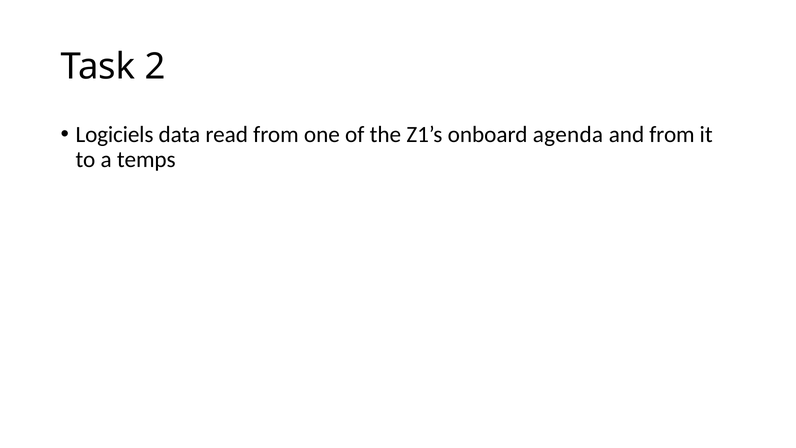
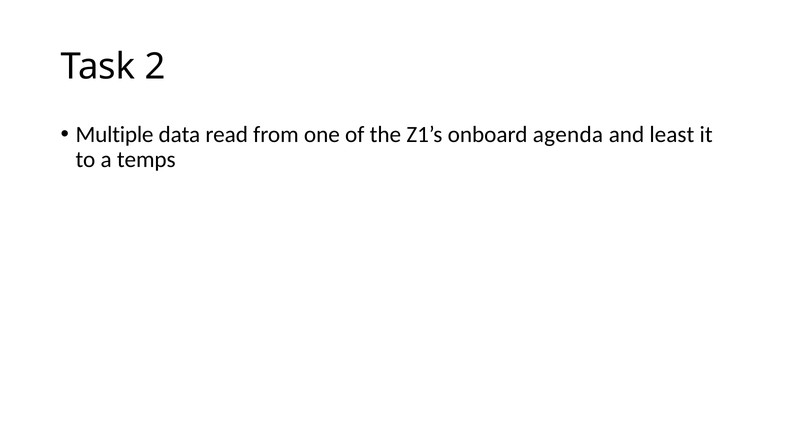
Logiciels: Logiciels -> Multiple
and from: from -> least
